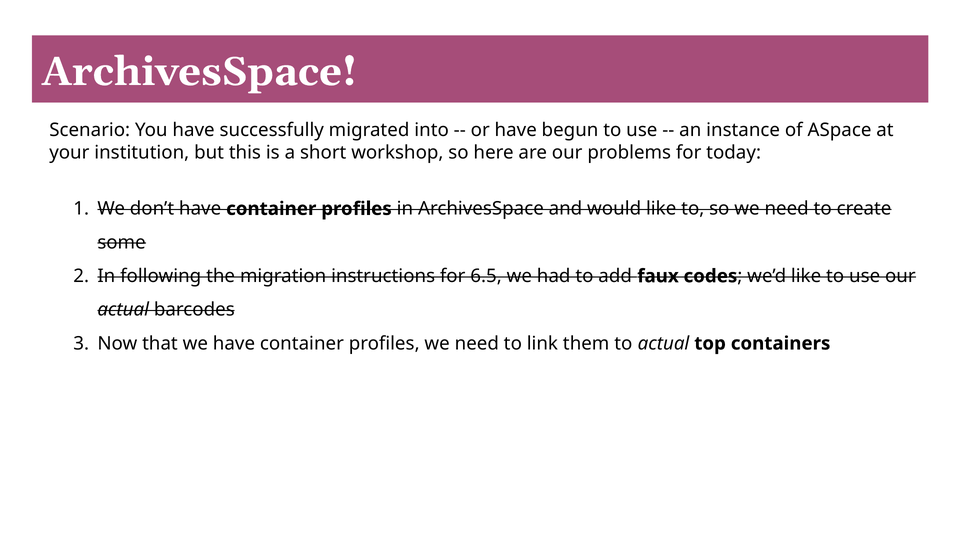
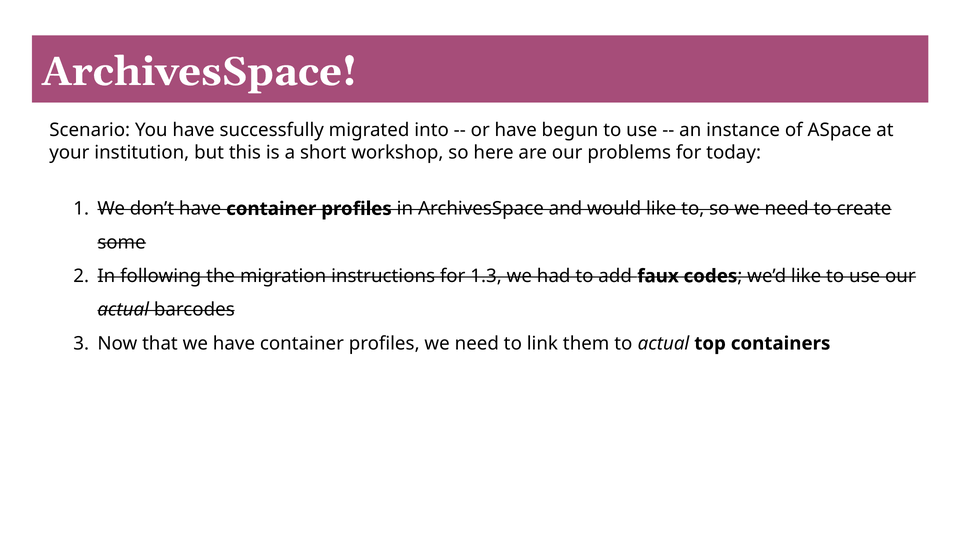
6.5: 6.5 -> 1.3
